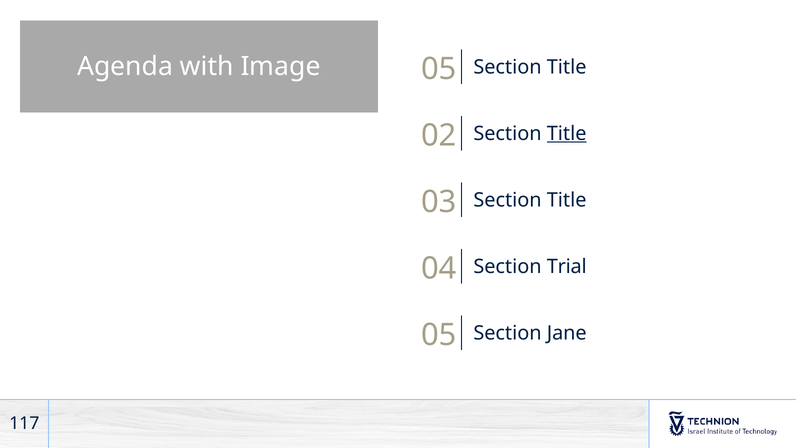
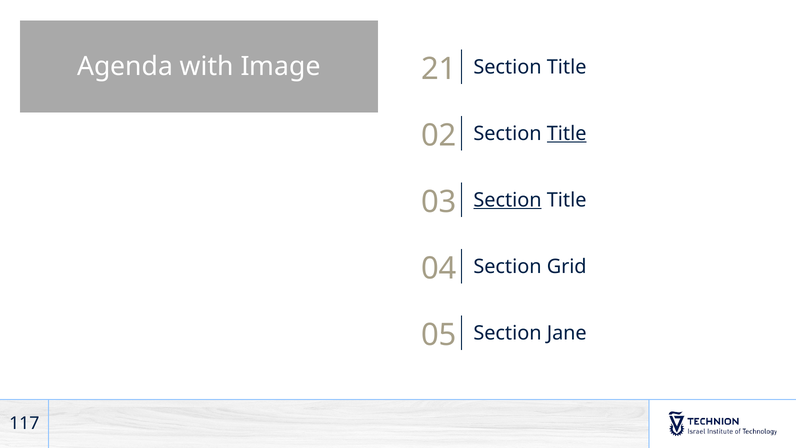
Image 05: 05 -> 21
Section at (508, 200) underline: none -> present
Trial: Trial -> Grid
